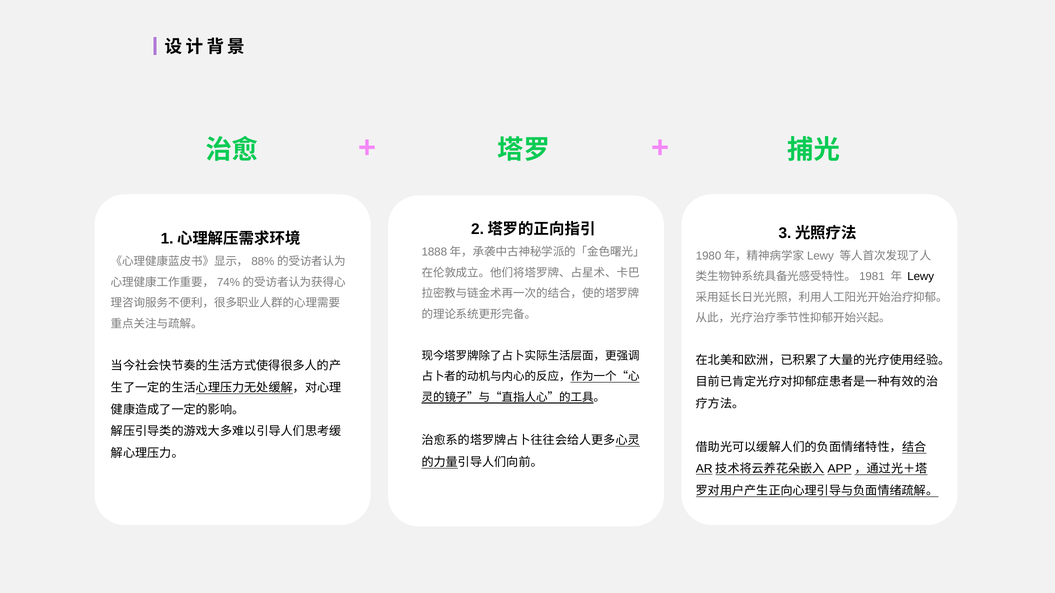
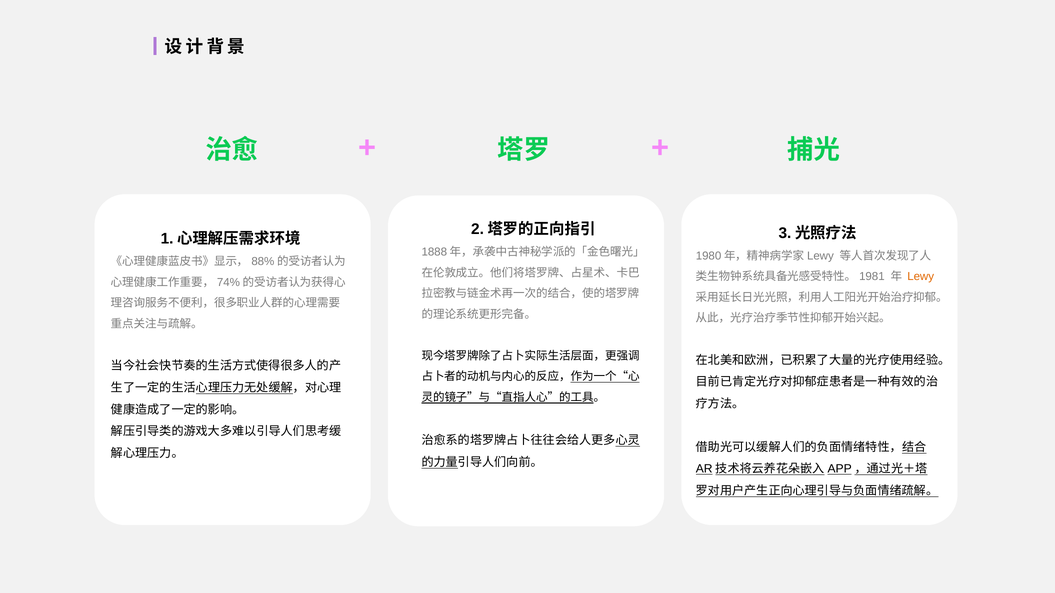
Lewy colour: black -> orange
